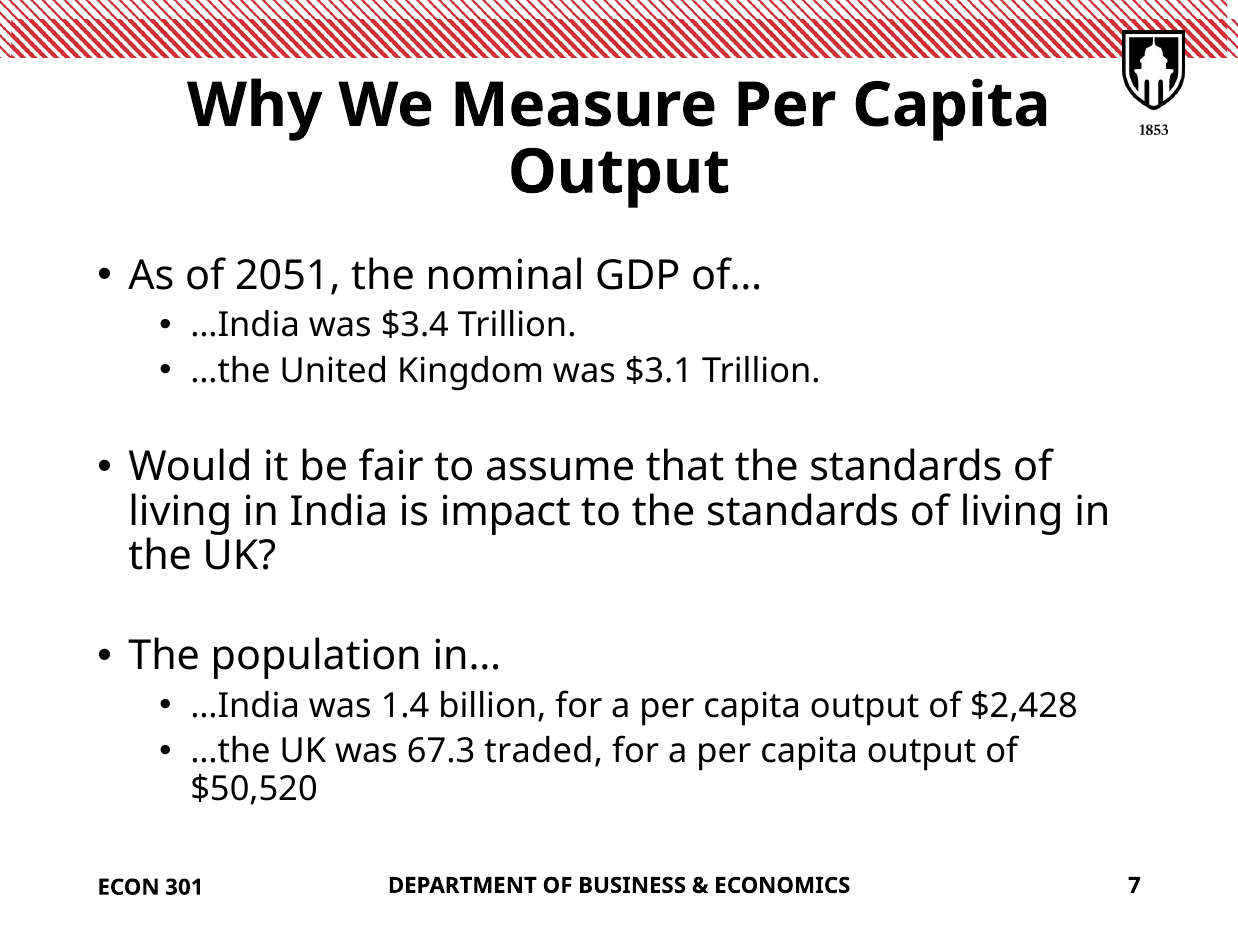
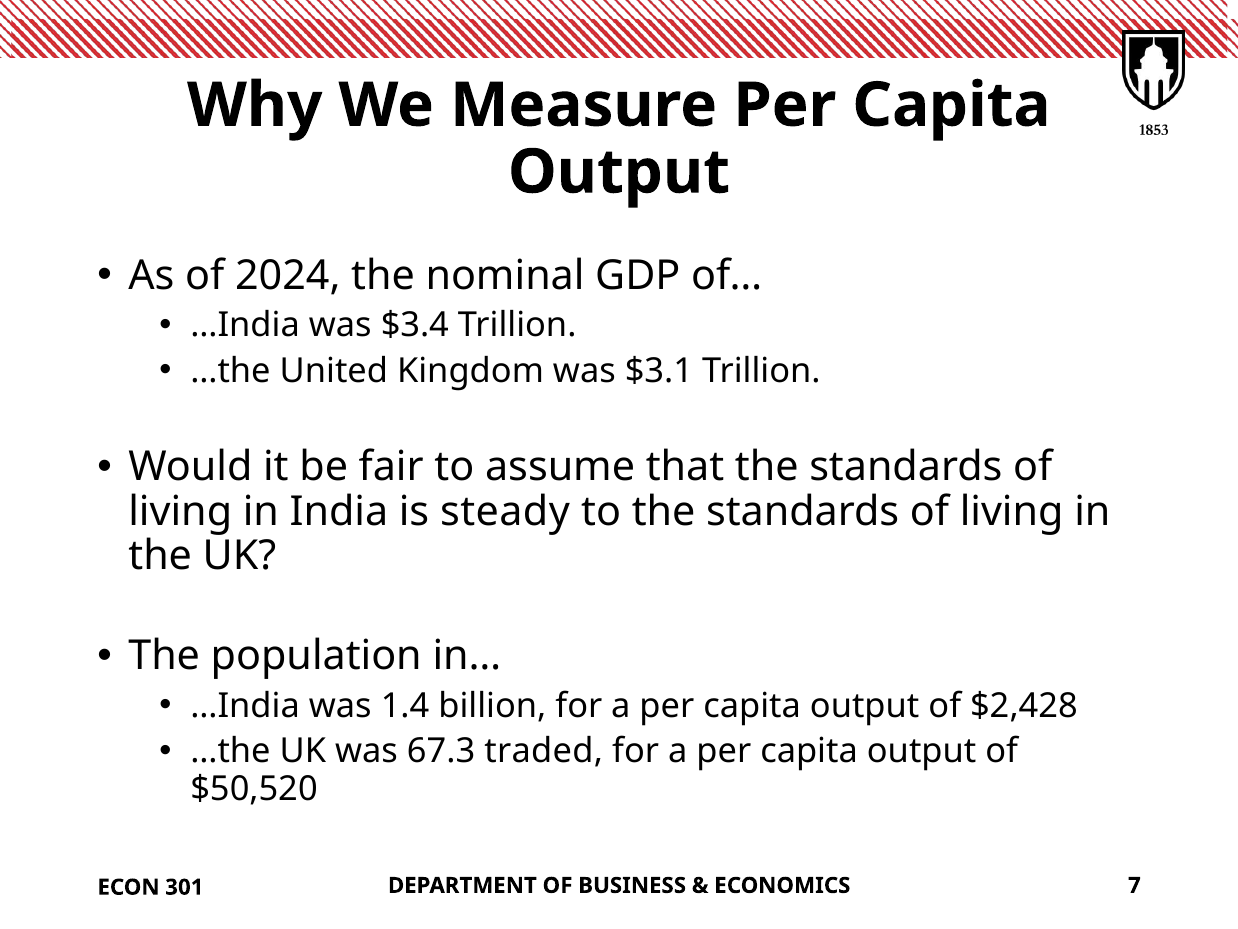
2051: 2051 -> 2024
impact: impact -> steady
